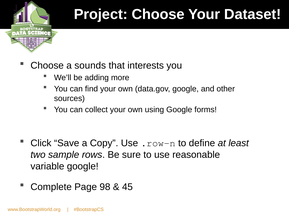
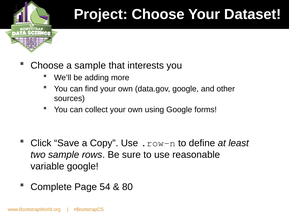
a sounds: sounds -> sample
98: 98 -> 54
45: 45 -> 80
